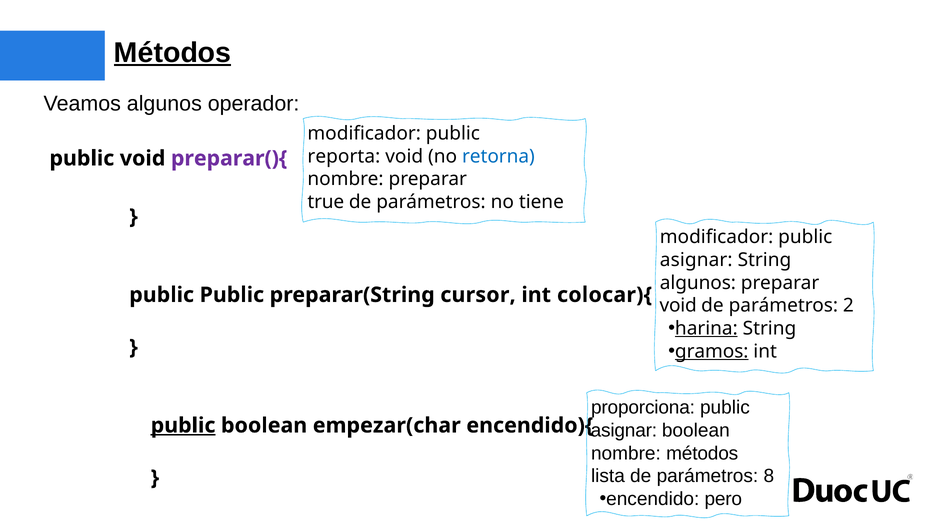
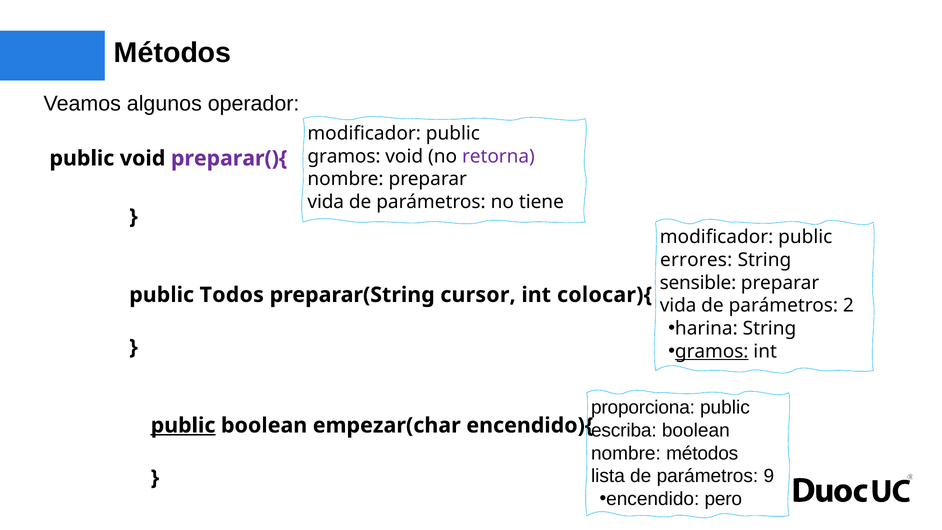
Métodos at (173, 53) underline: present -> none
reporta at (344, 156): reporta -> gramos
retorna colour: blue -> purple
true at (326, 202): true -> vida
asignar at (696, 260): asignar -> errores
algunos at (698, 283): algunos -> sensible
public Public: Public -> Todos
void at (678, 306): void -> vida
harina underline: present -> none
asignar at (624, 430): asignar -> escriba
8: 8 -> 9
